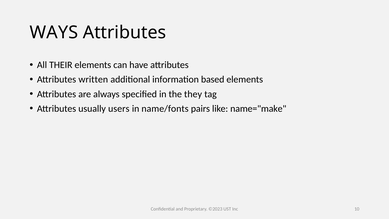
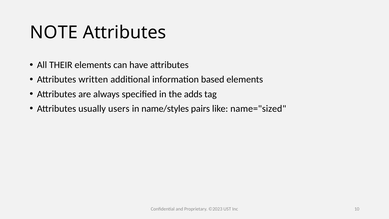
WAYS: WAYS -> NOTE
they: they -> adds
name/fonts: name/fonts -> name/styles
name="make: name="make -> name="sized
